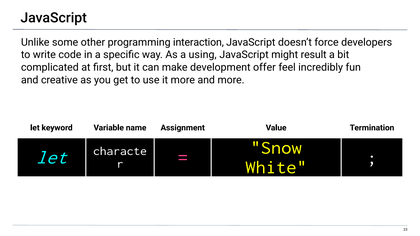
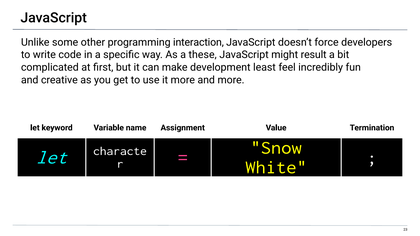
using: using -> these
offer: offer -> least
